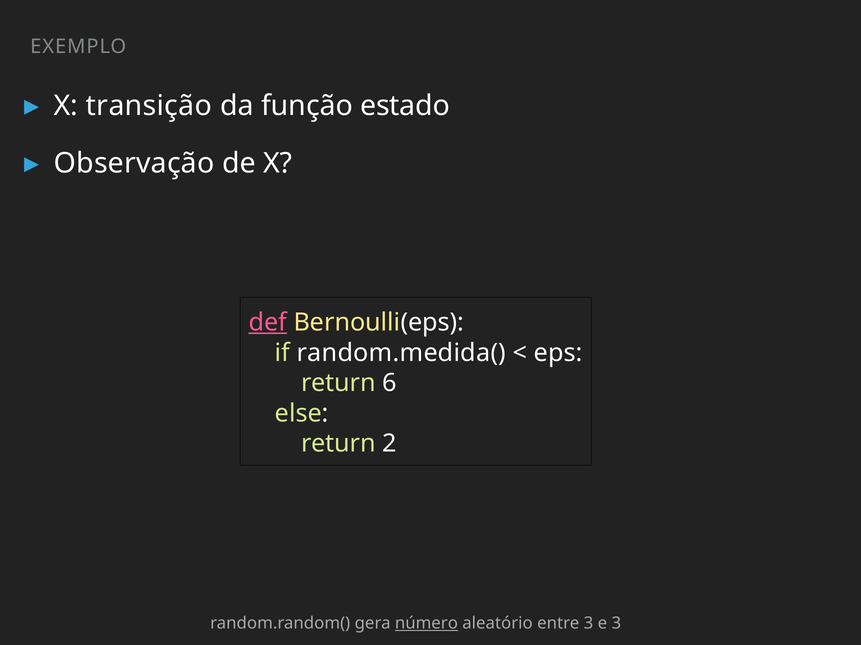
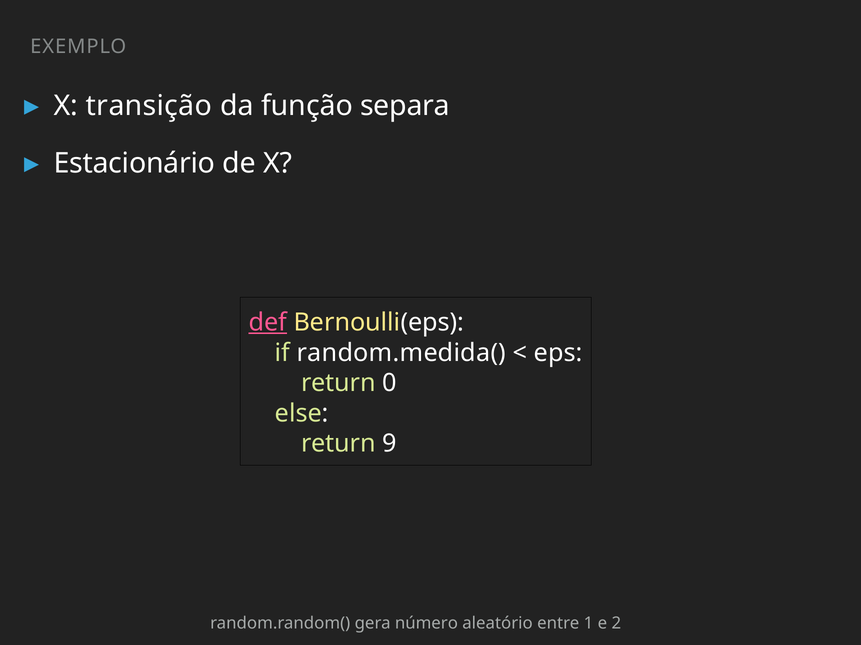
estado: estado -> separa
Observação: Observação -> Estacionário
6: 6 -> 0
2: 2 -> 9
número underline: present -> none
entre 3: 3 -> 1
e 3: 3 -> 2
